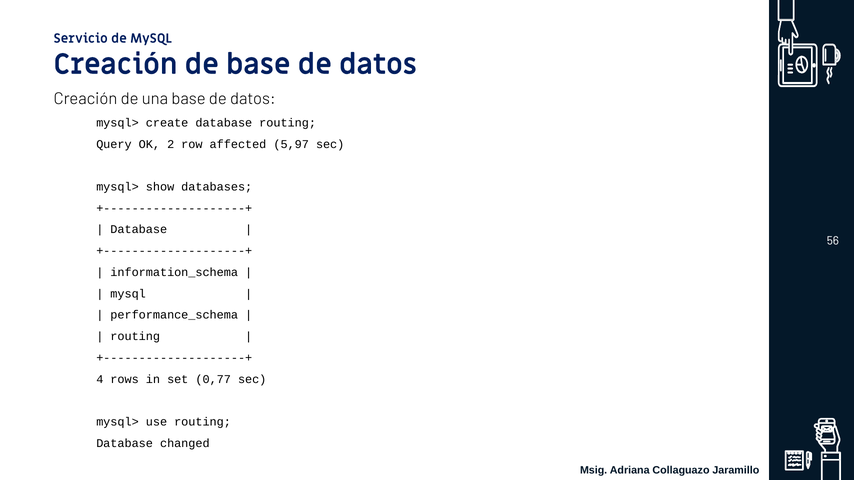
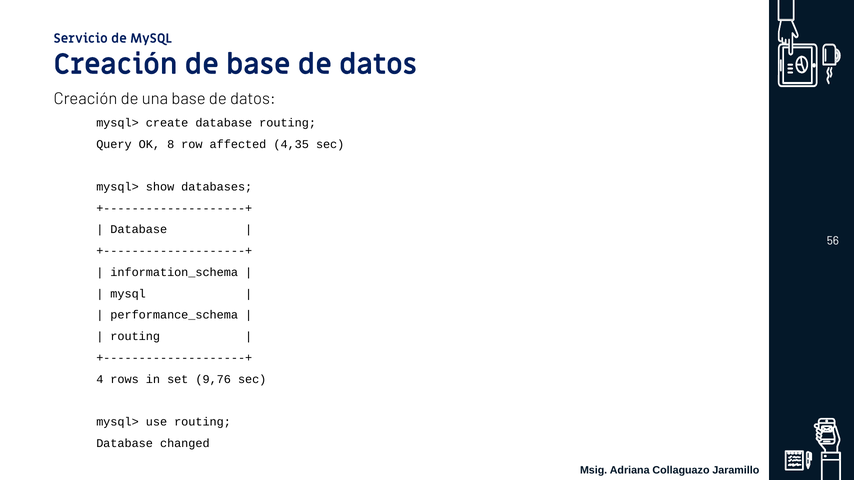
2: 2 -> 8
5,97: 5,97 -> 4,35
0,77: 0,77 -> 9,76
